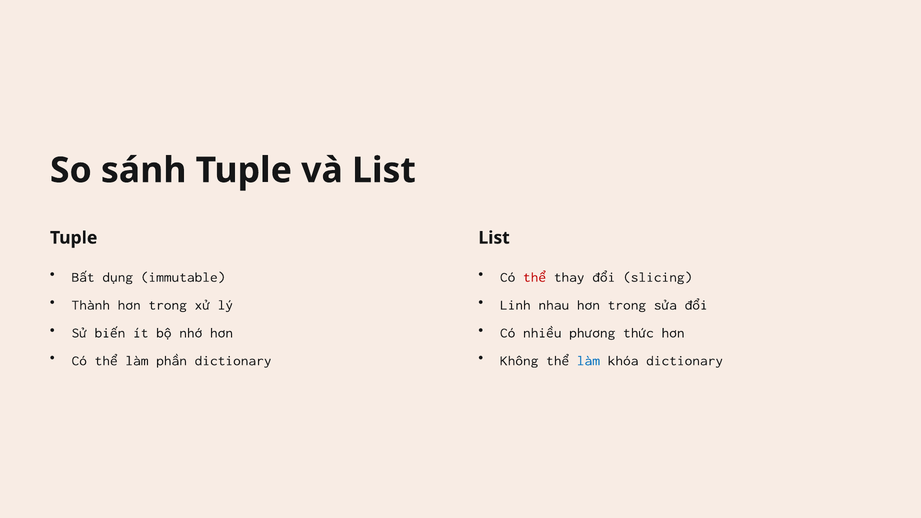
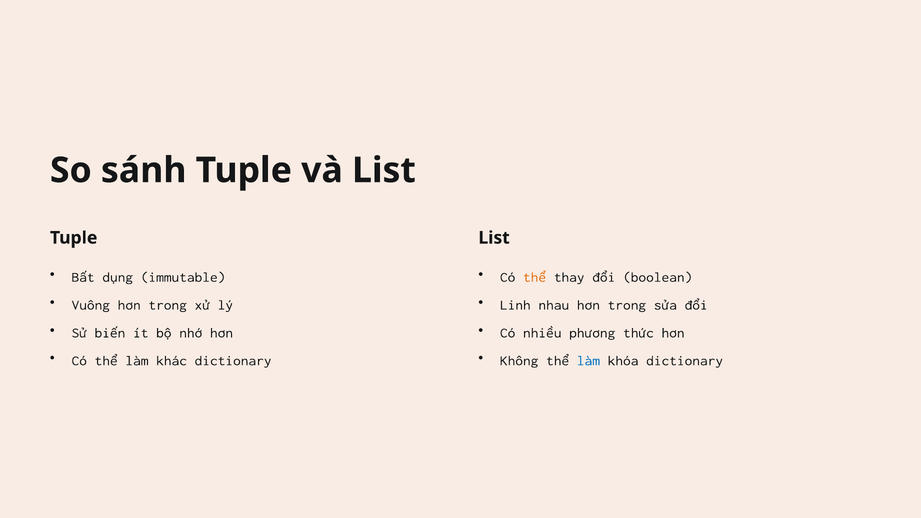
thể at (535, 277) colour: red -> orange
slicing: slicing -> boolean
Thành: Thành -> Vuông
phần: phần -> khác
